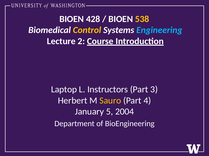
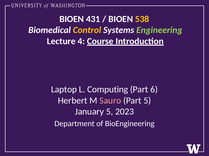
428: 428 -> 431
Engineering colour: light blue -> light green
2: 2 -> 4
Instructors: Instructors -> Computing
3: 3 -> 6
Sauro colour: yellow -> pink
Part 4: 4 -> 5
2004: 2004 -> 2023
